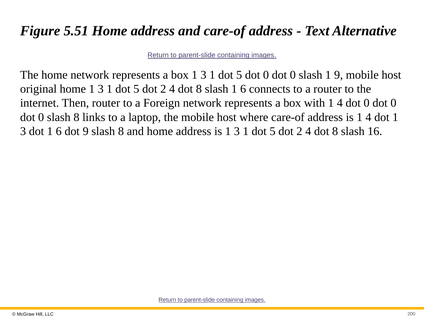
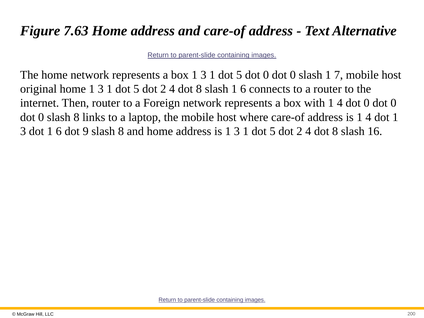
5.51: 5.51 -> 7.63
1 9: 9 -> 7
